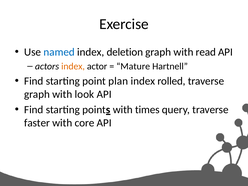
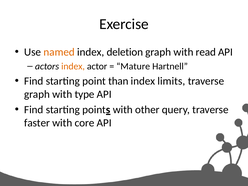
named colour: blue -> orange
plan: plan -> than
rolled: rolled -> limits
look: look -> type
times: times -> other
